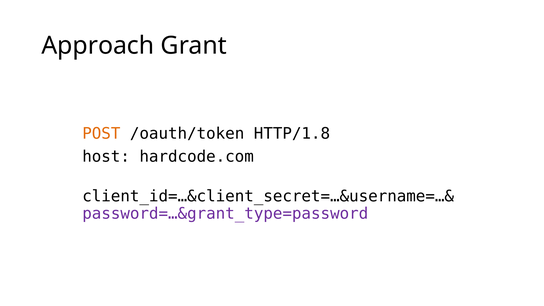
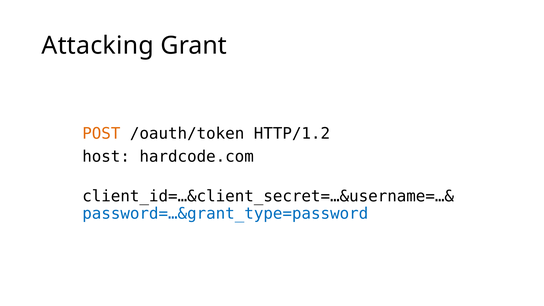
Approach: Approach -> Attacking
HTTP/1.8: HTTP/1.8 -> HTTP/1.2
password=…&grant_type=password colour: purple -> blue
